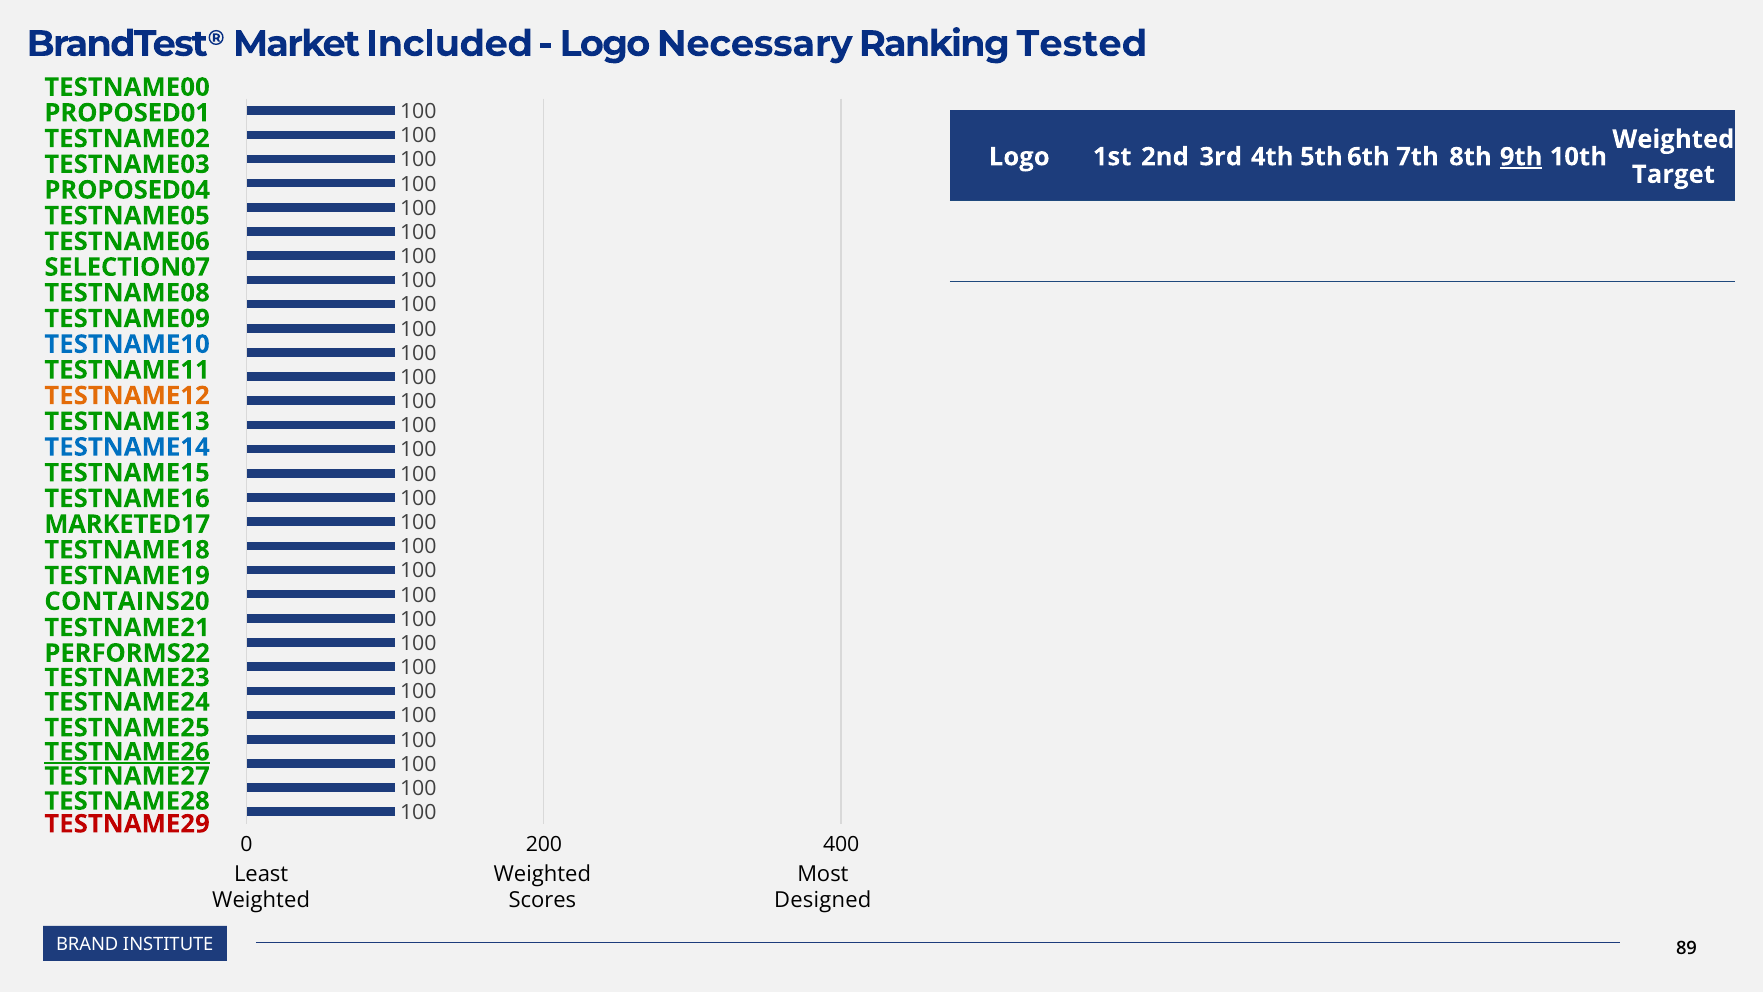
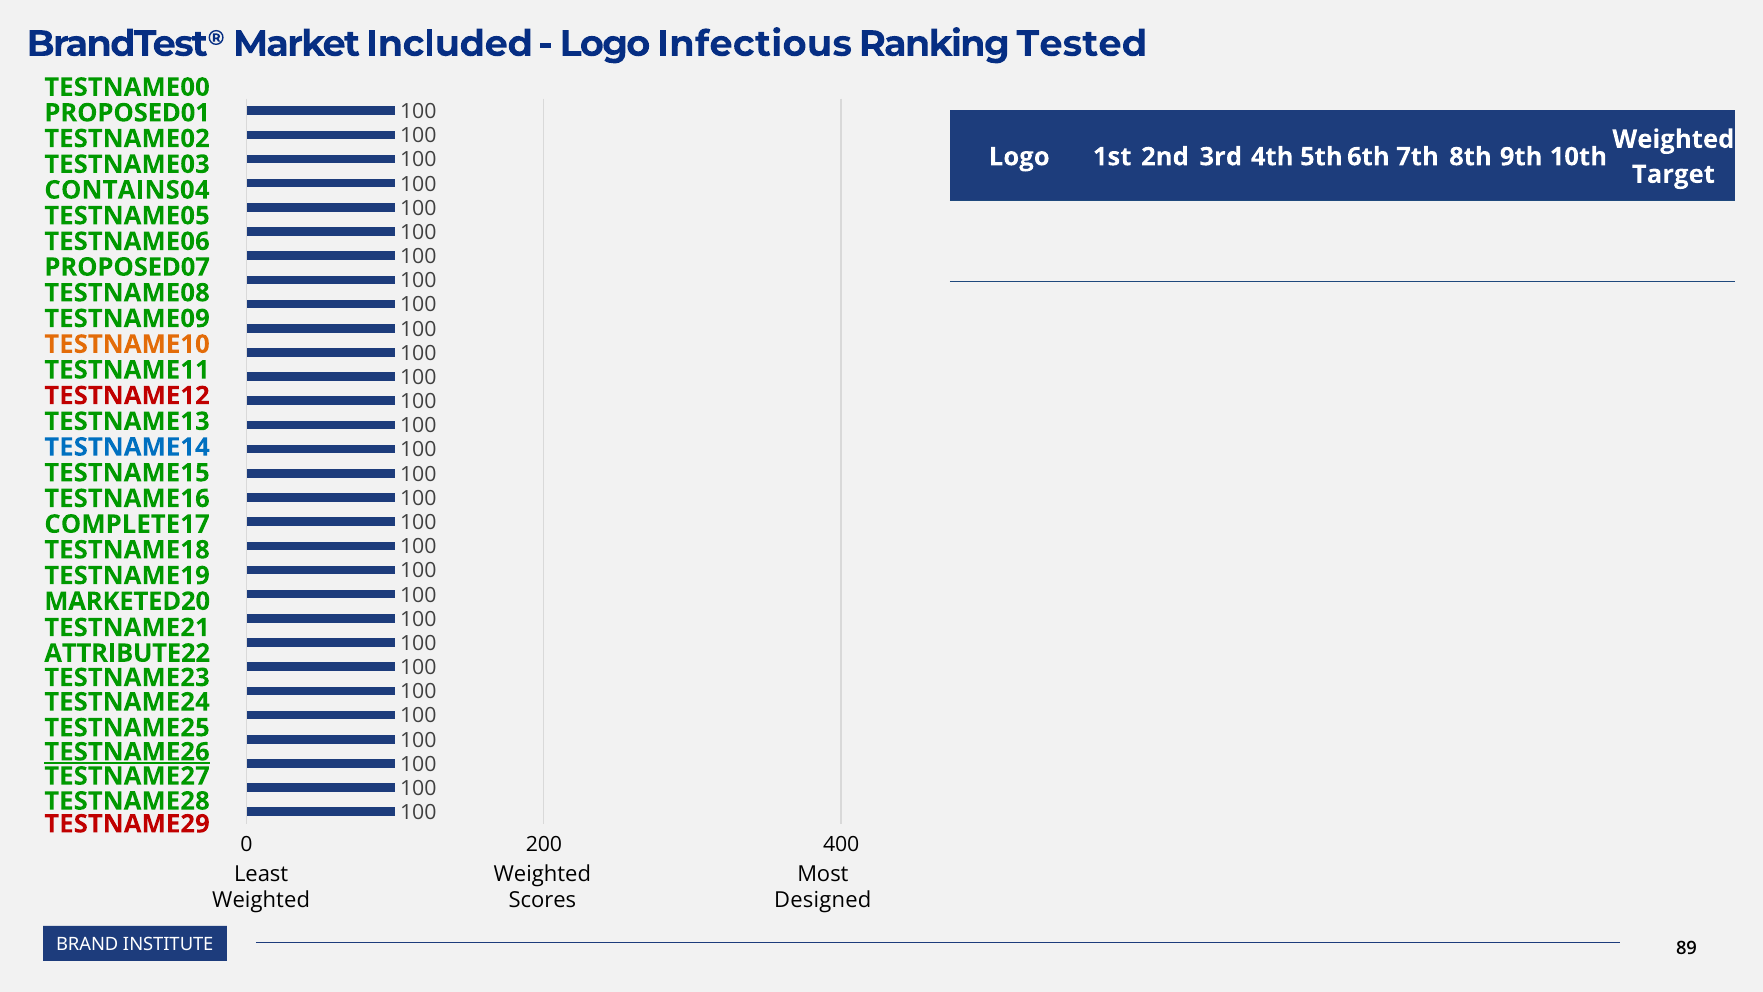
Necessary: Necessary -> Infectious
9th underline: present -> none
PROPOSED04: PROPOSED04 -> CONTAINS04
SELECTION07: SELECTION07 -> PROPOSED07
TESTNAME10 colour: blue -> orange
TESTNAME12 colour: orange -> red
MARKETED17: MARKETED17 -> COMPLETE17
CONTAINS20: CONTAINS20 -> MARKETED20
PERFORMS22: PERFORMS22 -> ATTRIBUTE22
